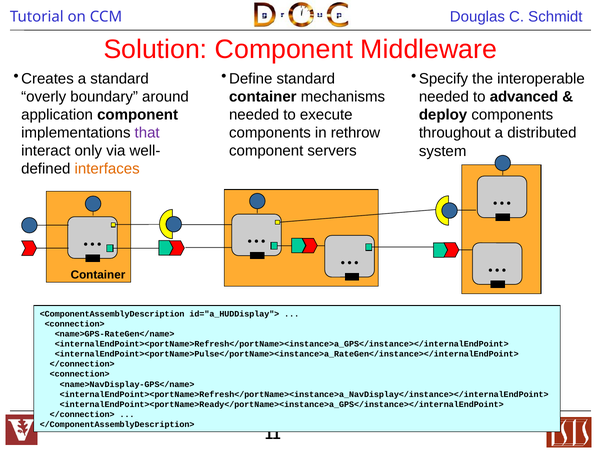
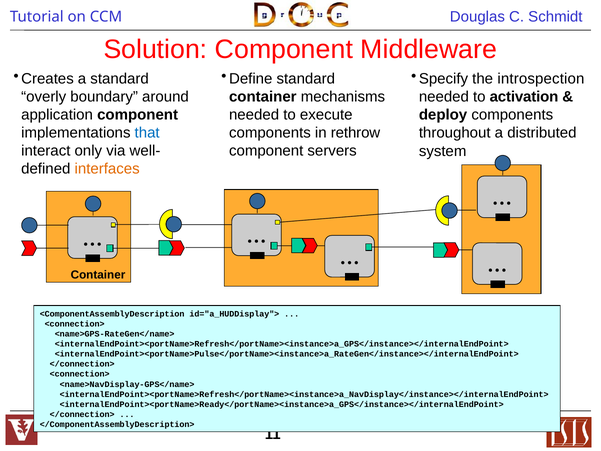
interoperable: interoperable -> introspection
advanced: advanced -> activation
that colour: purple -> blue
